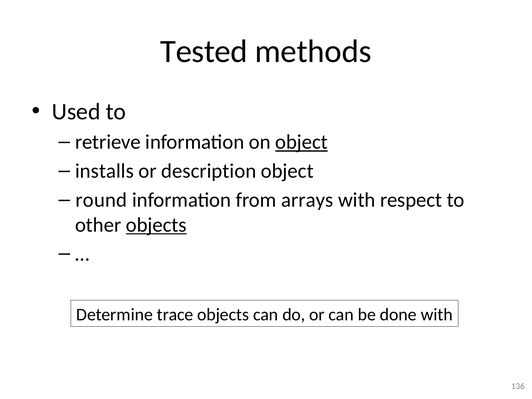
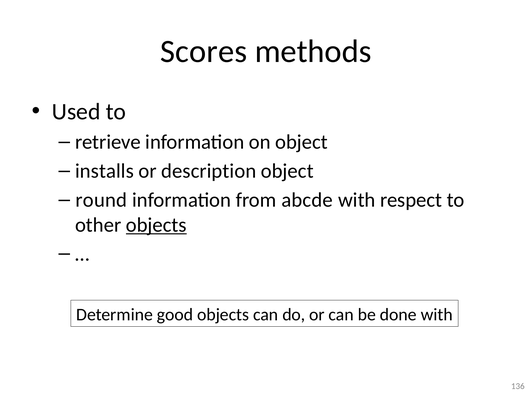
Tested: Tested -> Scores
object at (302, 142) underline: present -> none
arrays: arrays -> abcde
trace: trace -> good
